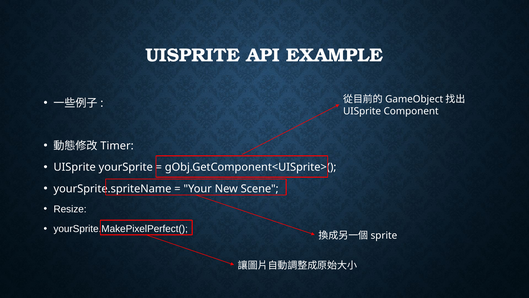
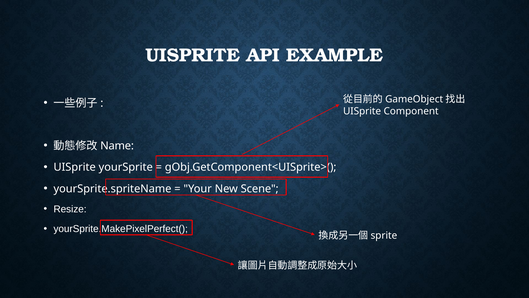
Timer: Timer -> Name
